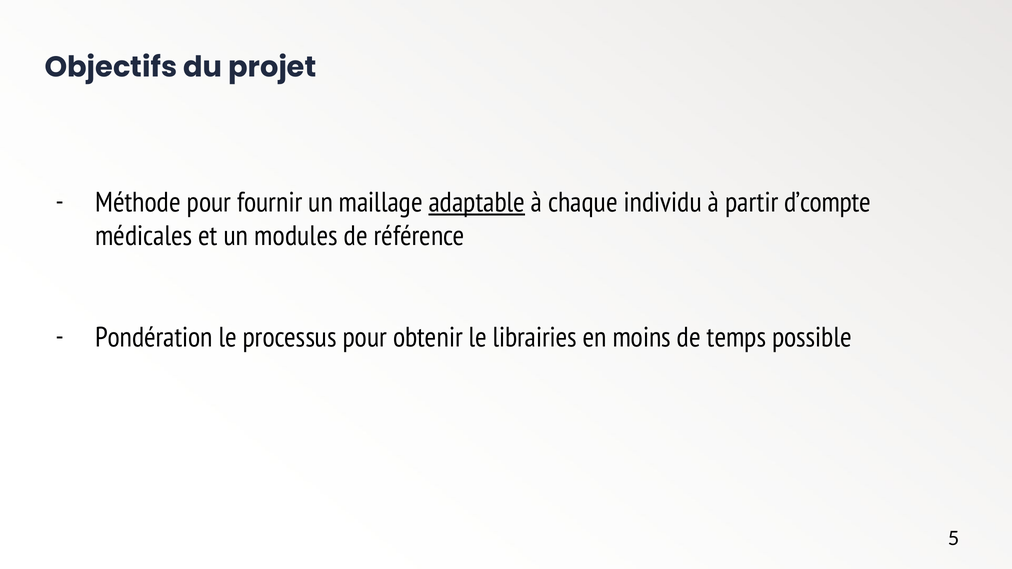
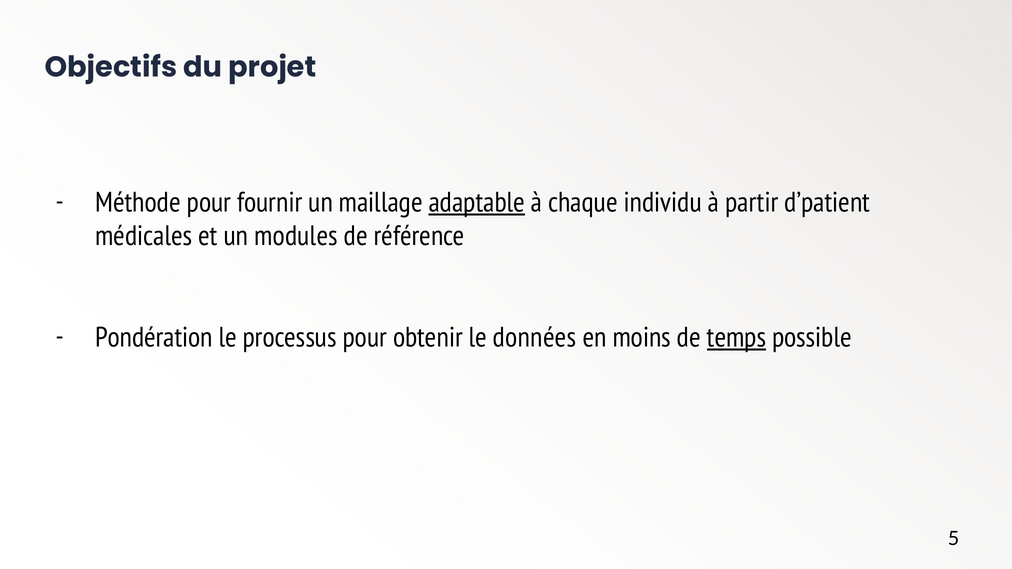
d’compte: d’compte -> d’patient
librairies: librairies -> données
temps underline: none -> present
